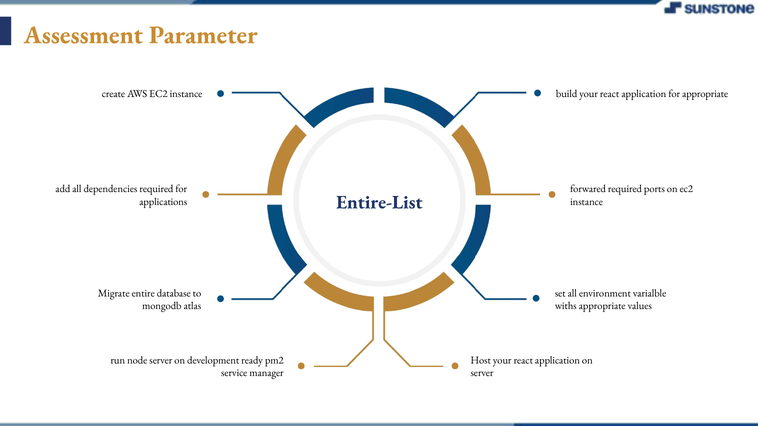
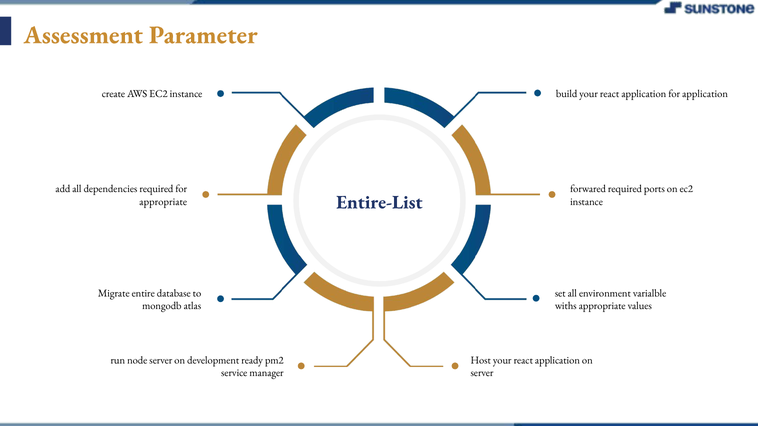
for appropriate: appropriate -> application
applications at (163, 202): applications -> appropriate
